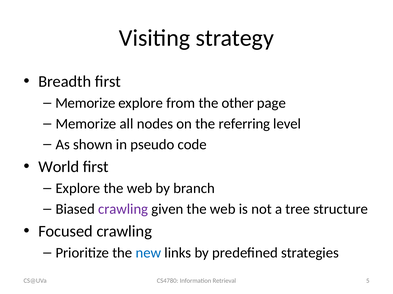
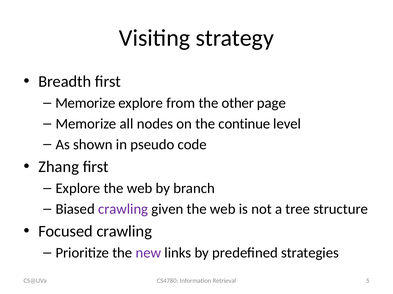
referring: referring -> continue
World: World -> Zhang
new colour: blue -> purple
